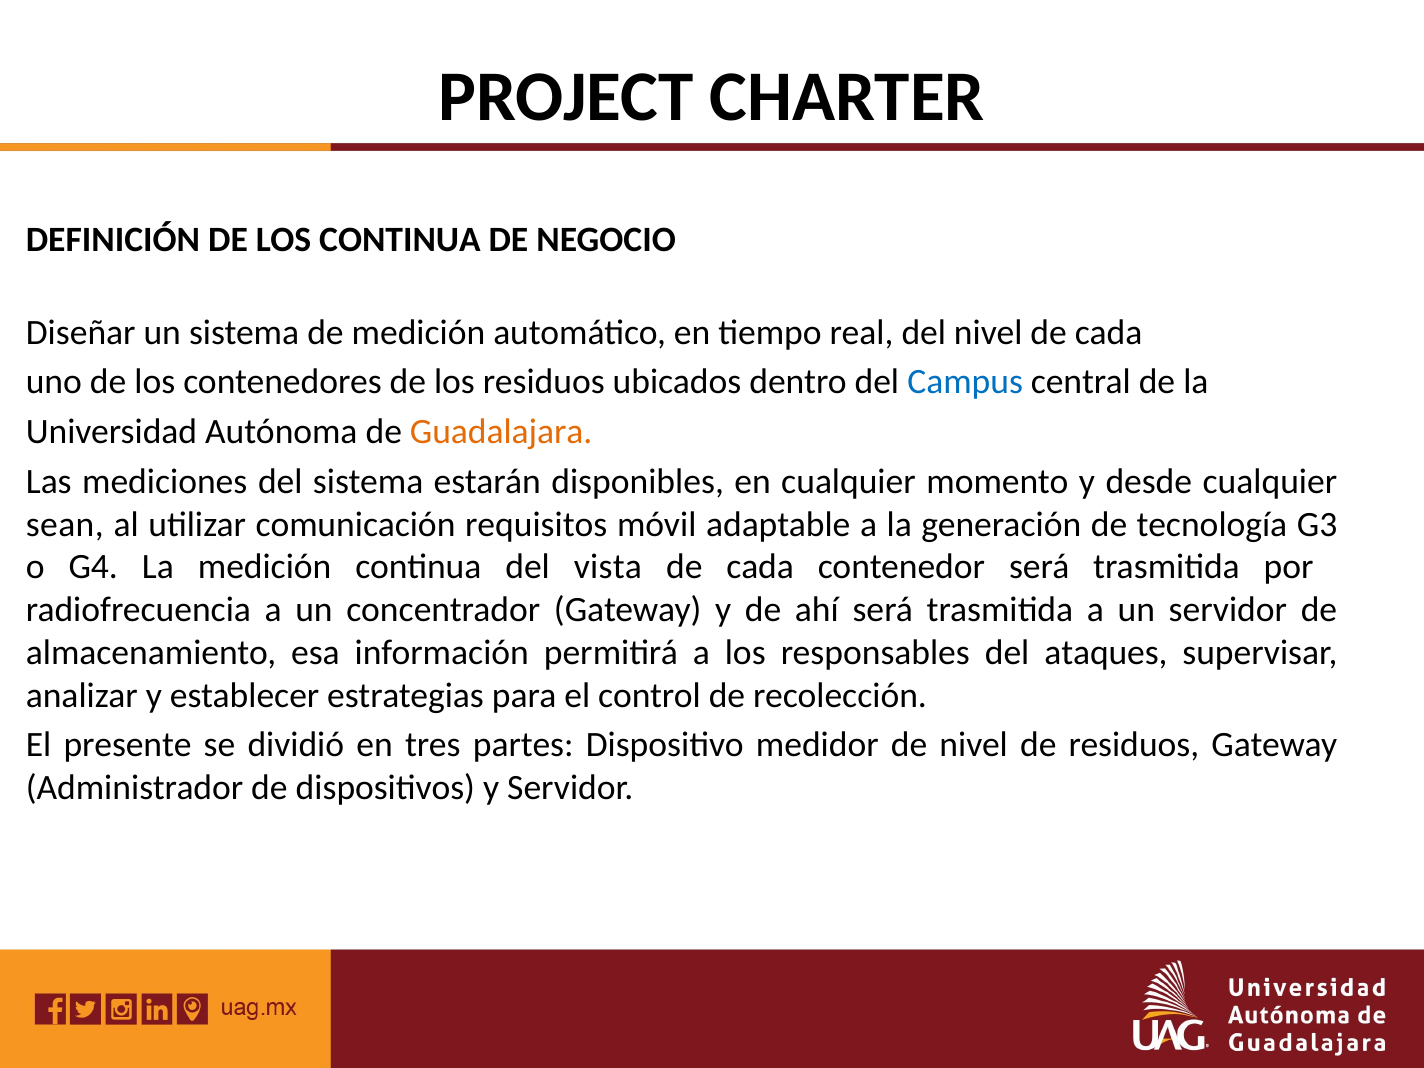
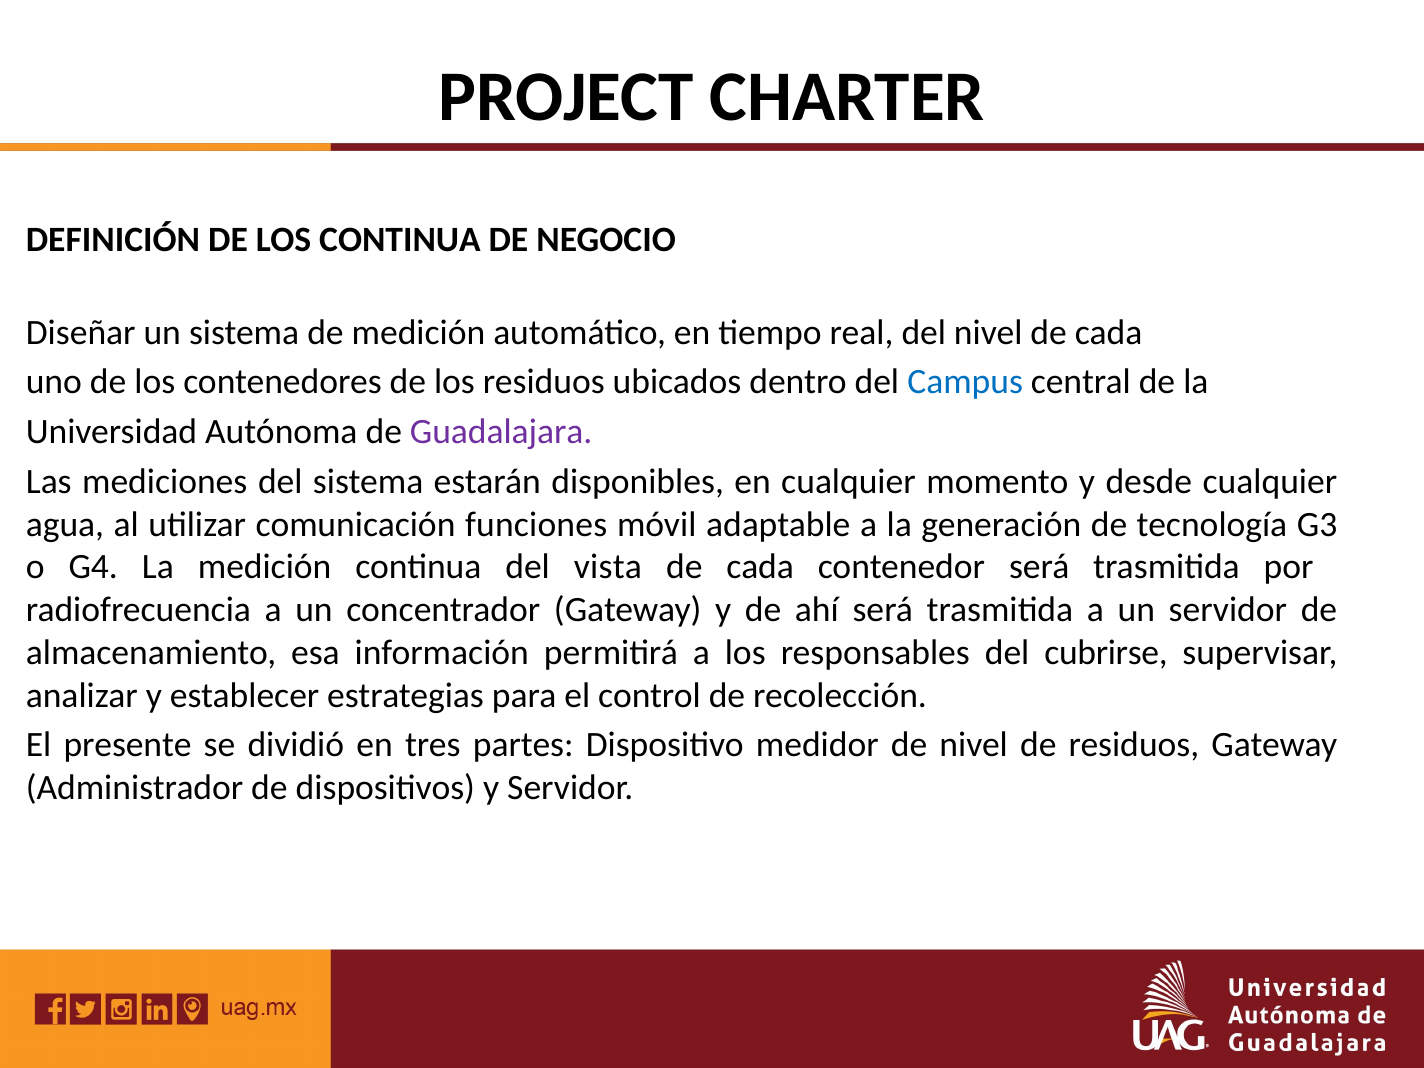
Guadalajara colour: orange -> purple
sean: sean -> agua
requisitos: requisitos -> funciones
ataques: ataques -> cubrirse
